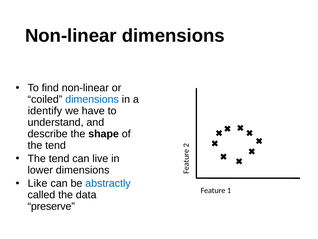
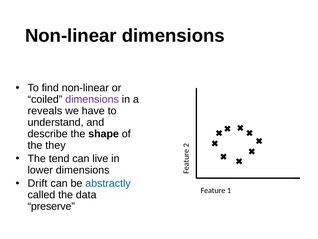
dimensions at (92, 99) colour: blue -> purple
identify: identify -> reveals
tend at (56, 145): tend -> they
Like: Like -> Drift
